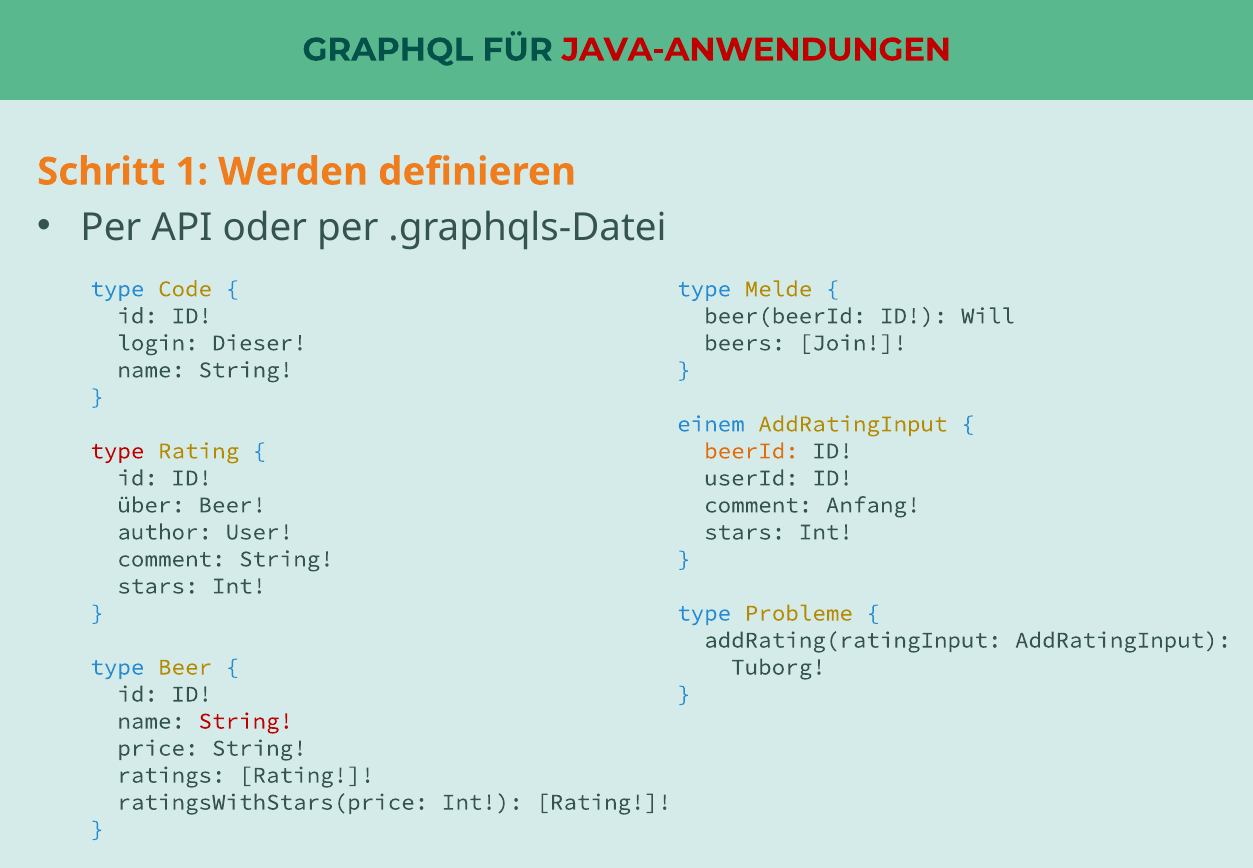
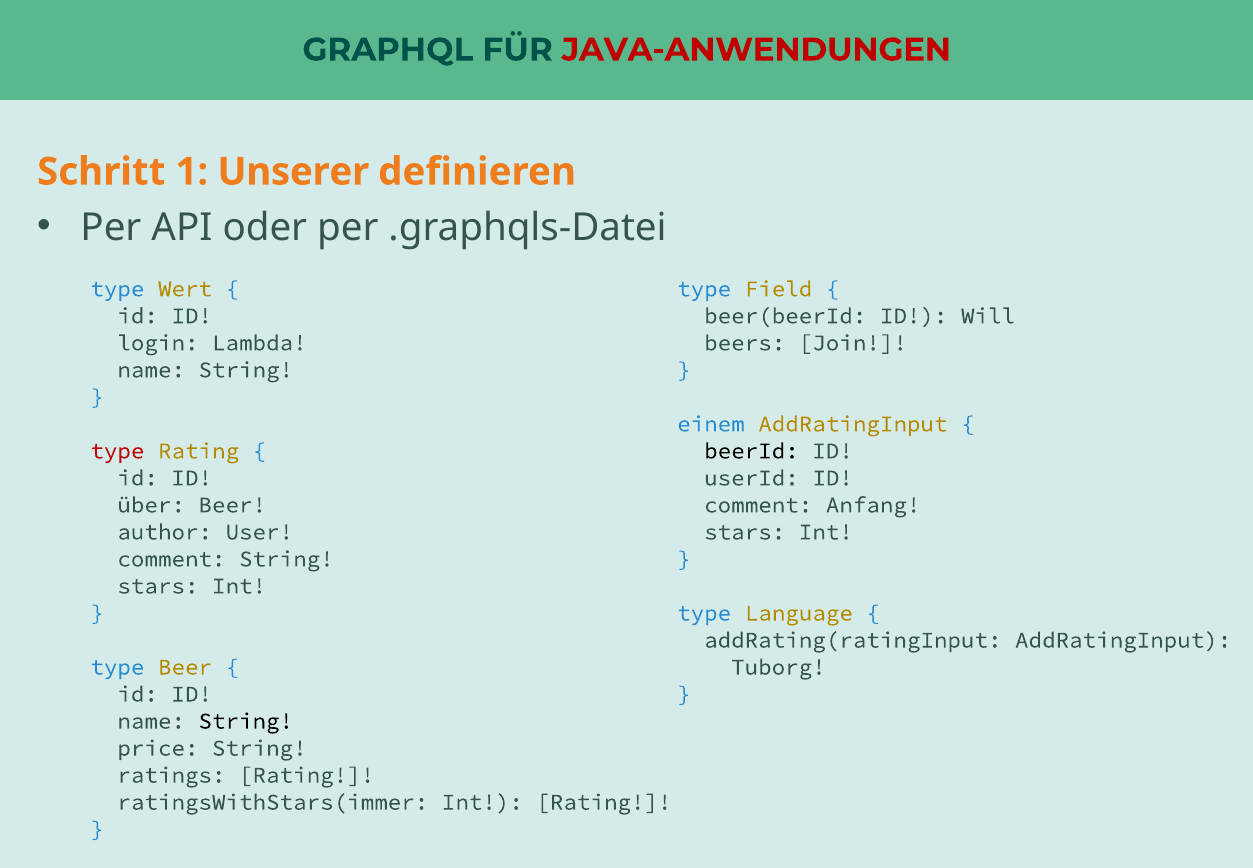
Werden: Werden -> Unserer
Code: Code -> Wert
Melde: Melde -> Field
Dieser: Dieser -> Lambda
beerId colour: orange -> black
Probleme: Probleme -> Language
String at (246, 721) colour: red -> black
ratingsWithStars(price: ratingsWithStars(price -> ratingsWithStars(immer
